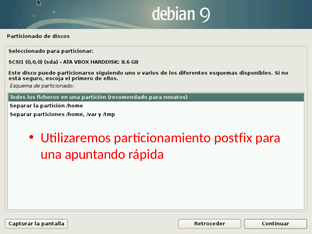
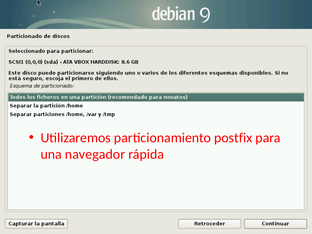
apuntando: apuntando -> navegador
